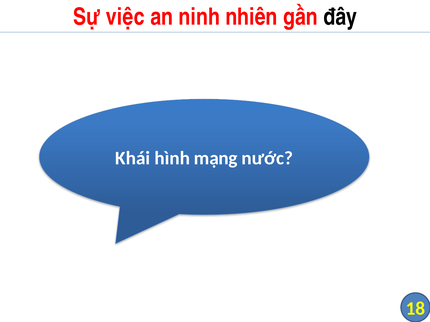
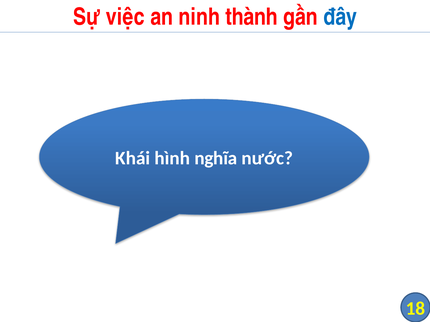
nhiên: nhiên -> thành
đây colour: black -> blue
mạng: mạng -> nghĩa
